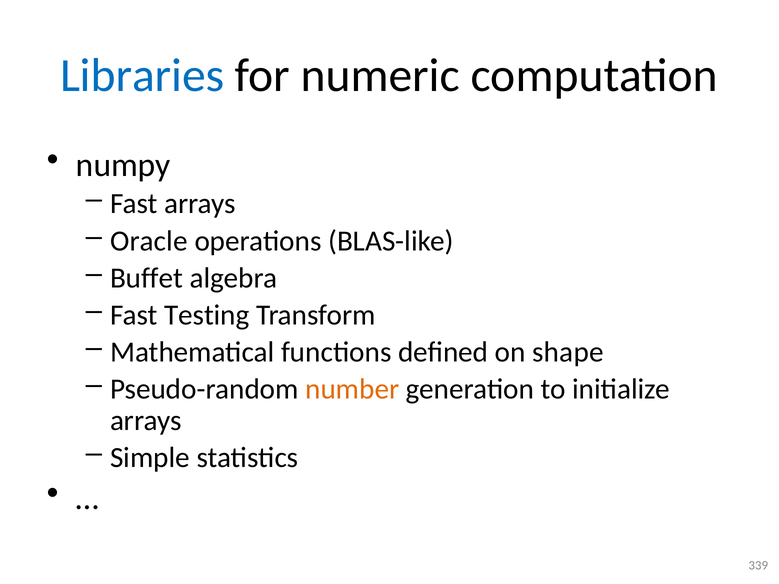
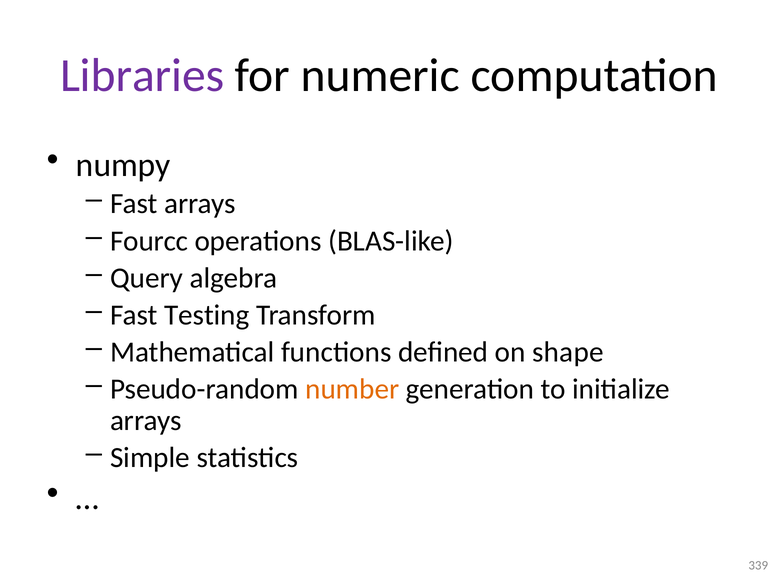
Libraries colour: blue -> purple
Oracle: Oracle -> Fourcc
Buffet: Buffet -> Query
